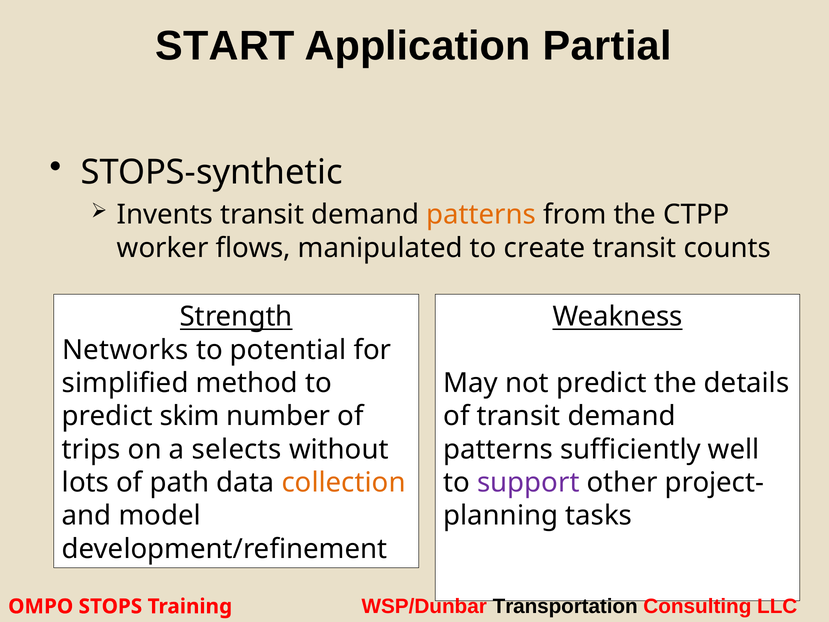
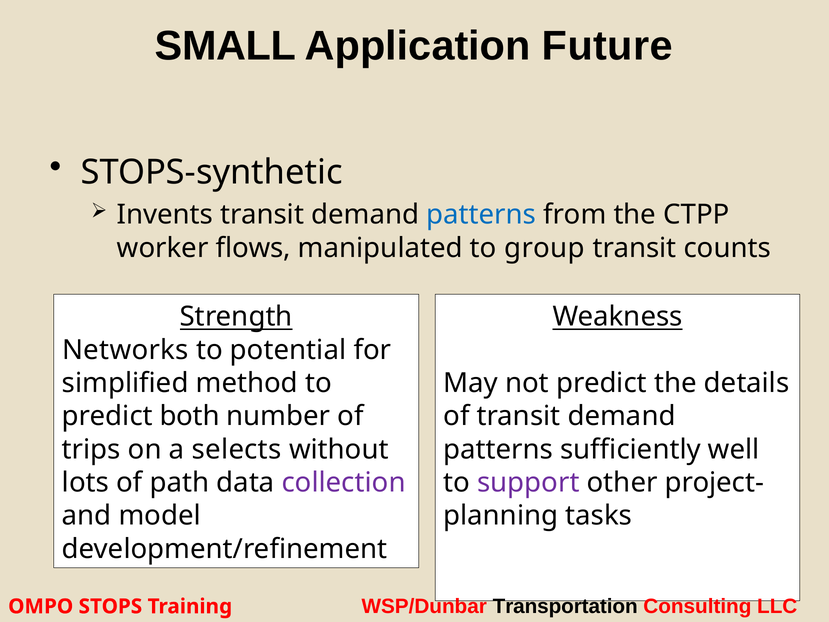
START: START -> SMALL
Partial: Partial -> Future
patterns at (481, 215) colour: orange -> blue
create: create -> group
skim: skim -> both
collection colour: orange -> purple
